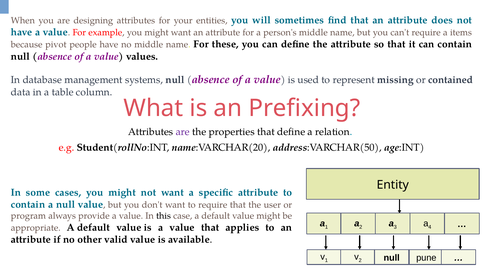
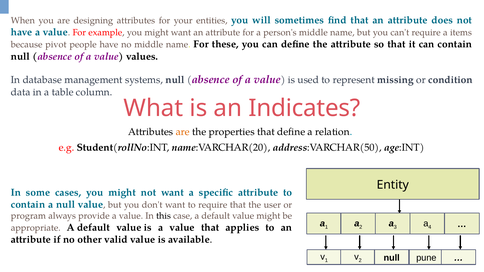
contained: contained -> condition
Prefixing: Prefixing -> Indicates
are at (183, 132) colour: purple -> orange
